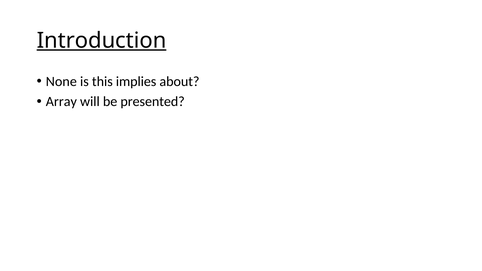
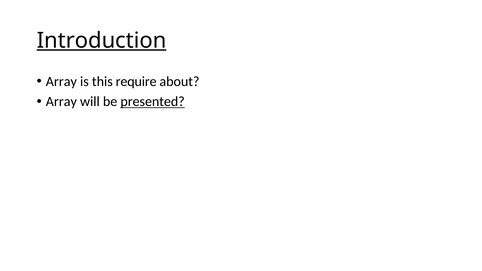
None at (61, 81): None -> Array
implies: implies -> require
presented underline: none -> present
